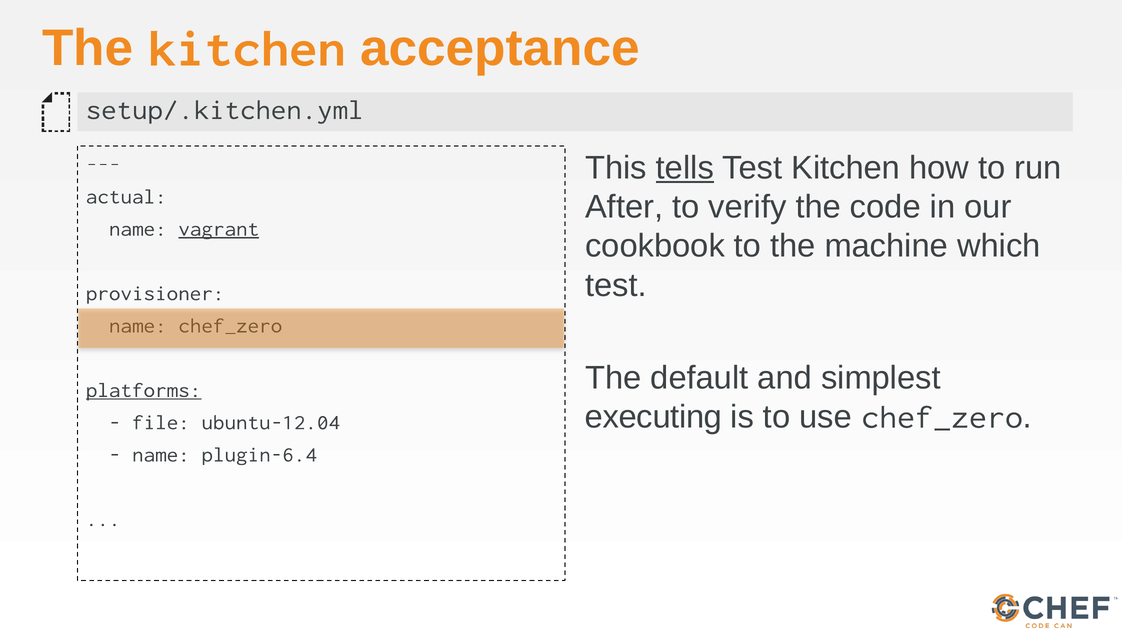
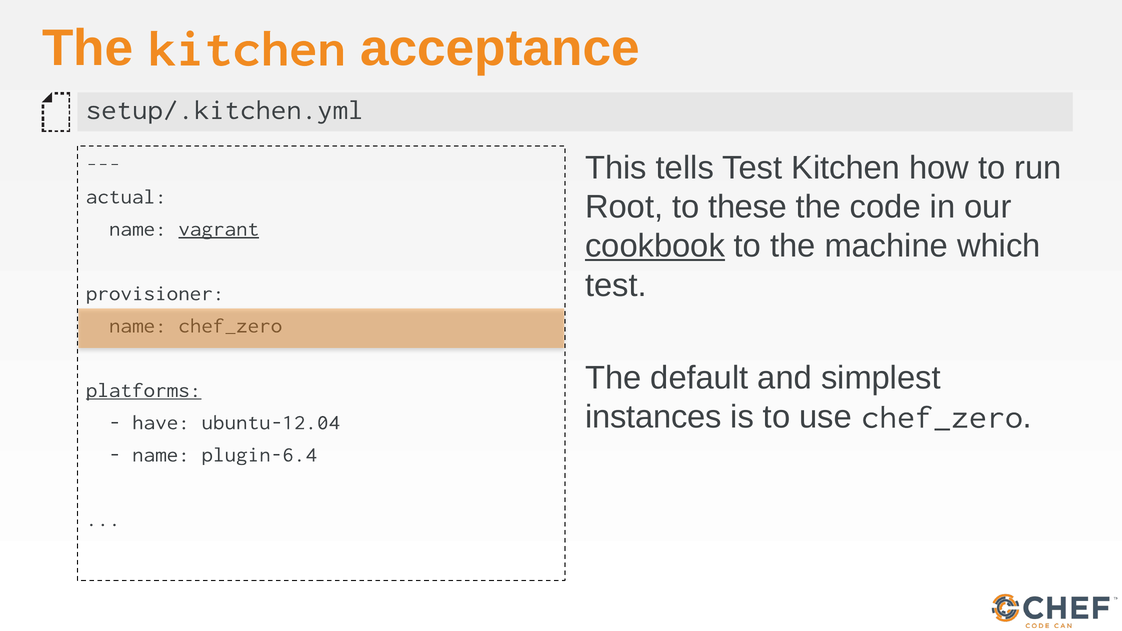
tells underline: present -> none
After: After -> Root
verify: verify -> these
cookbook underline: none -> present
executing: executing -> instances
file: file -> have
